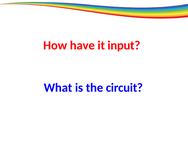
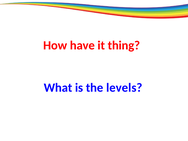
input: input -> thing
circuit: circuit -> levels
